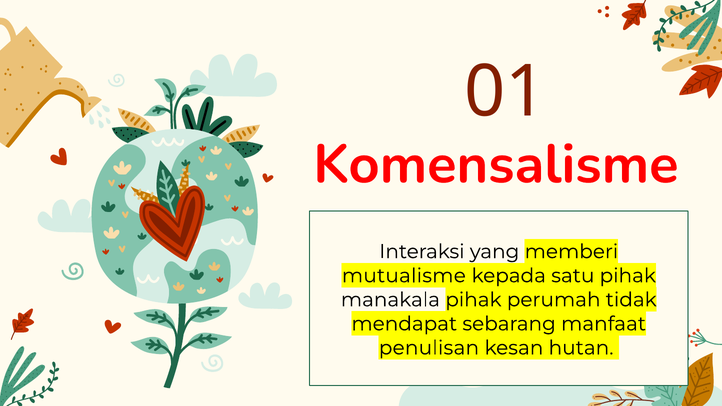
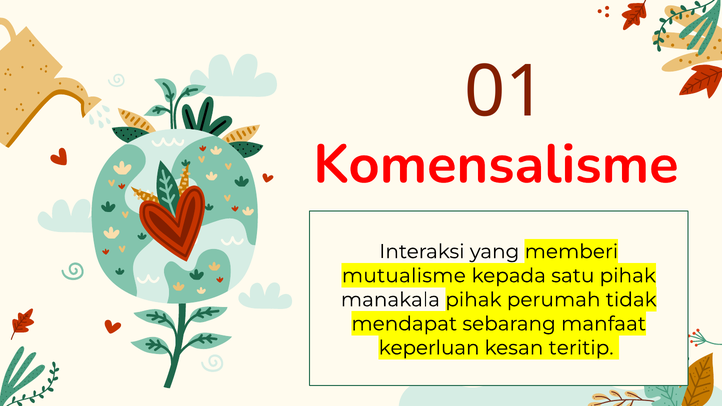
penulisan: penulisan -> keperluan
hutan: hutan -> teritip
